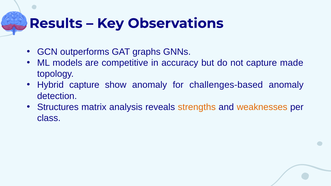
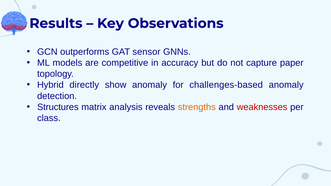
graphs: graphs -> sensor
made: made -> paper
Hybrid capture: capture -> directly
weaknesses colour: orange -> red
